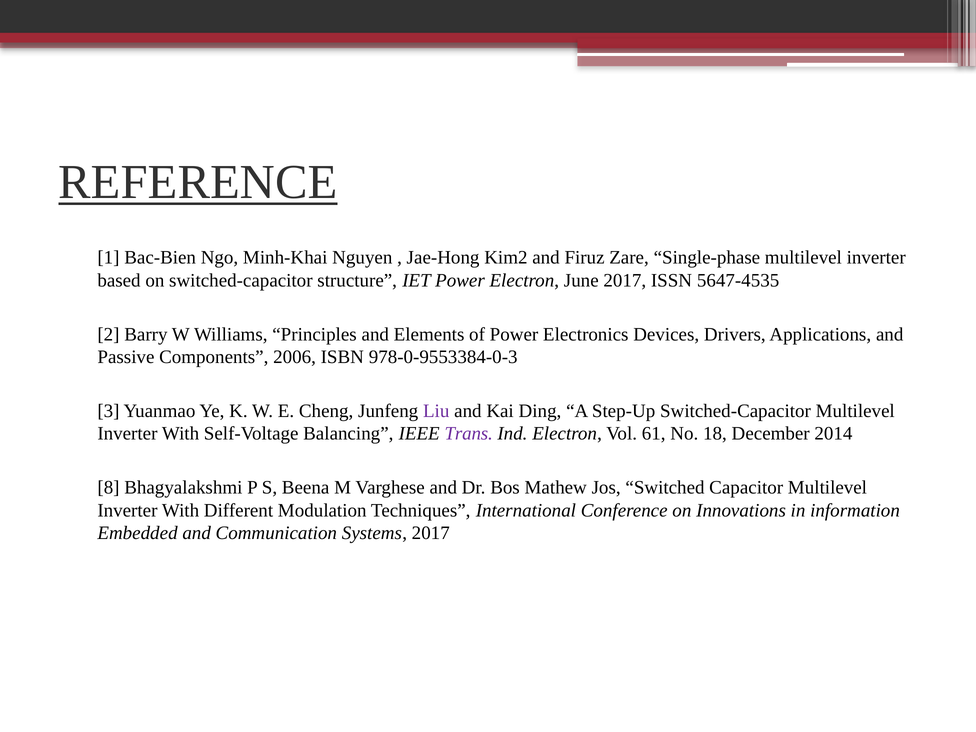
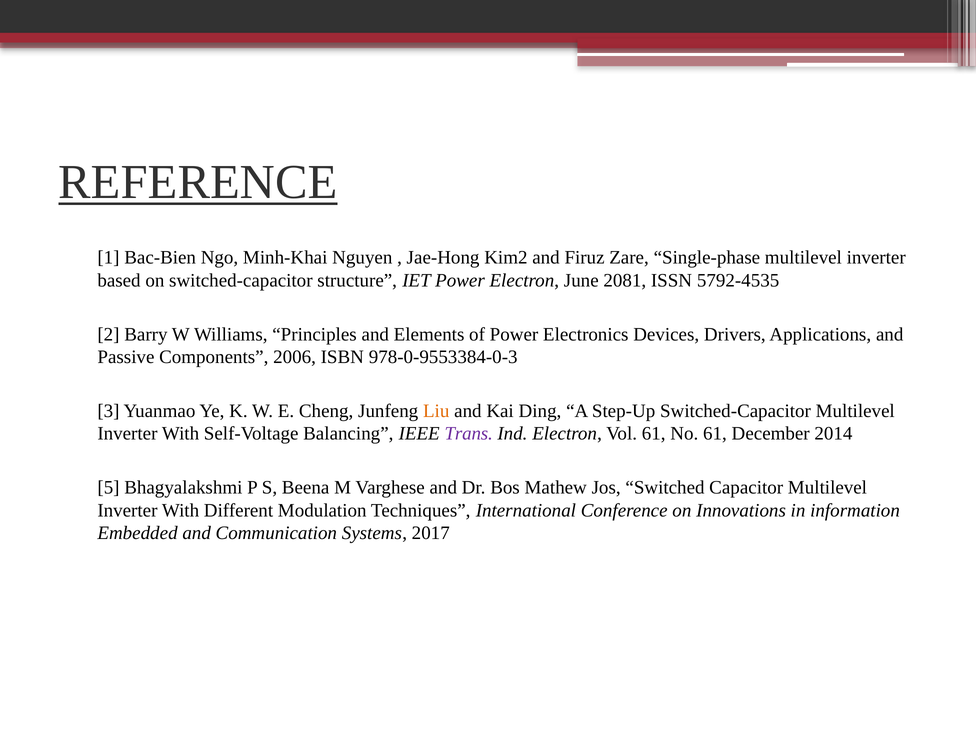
June 2017: 2017 -> 2081
5647-4535: 5647-4535 -> 5792-4535
Liu colour: purple -> orange
No 18: 18 -> 61
8: 8 -> 5
